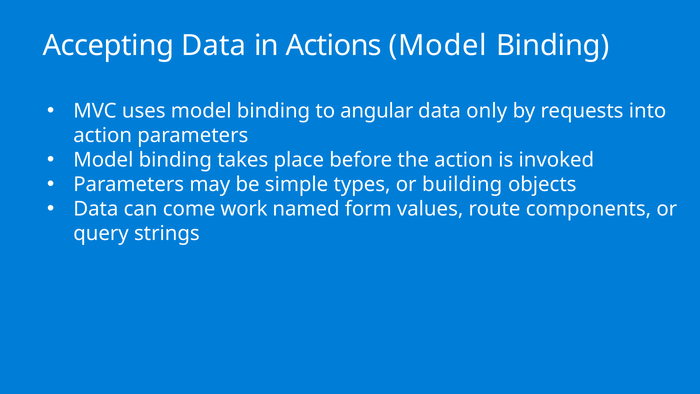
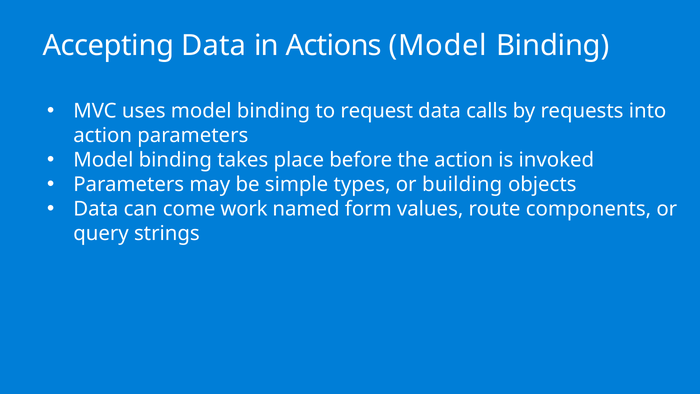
angular: angular -> request
only: only -> calls
